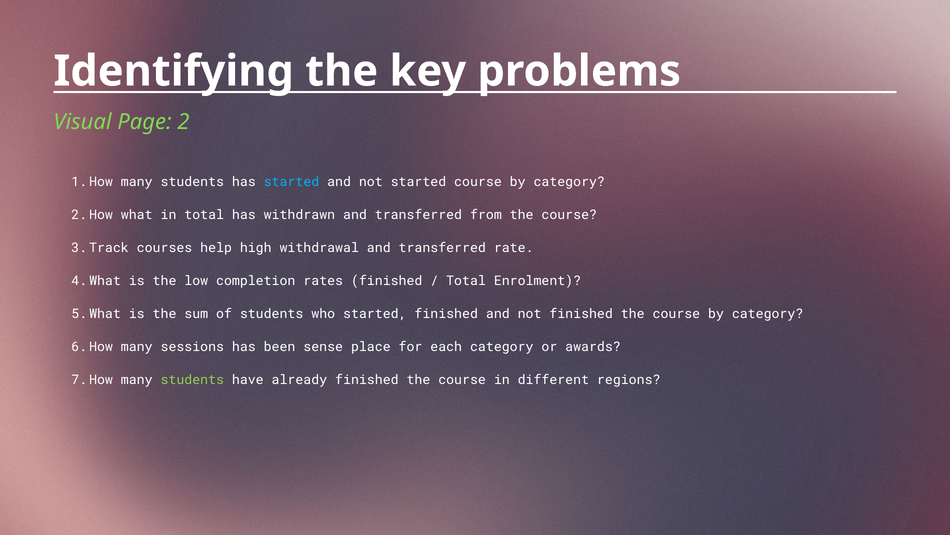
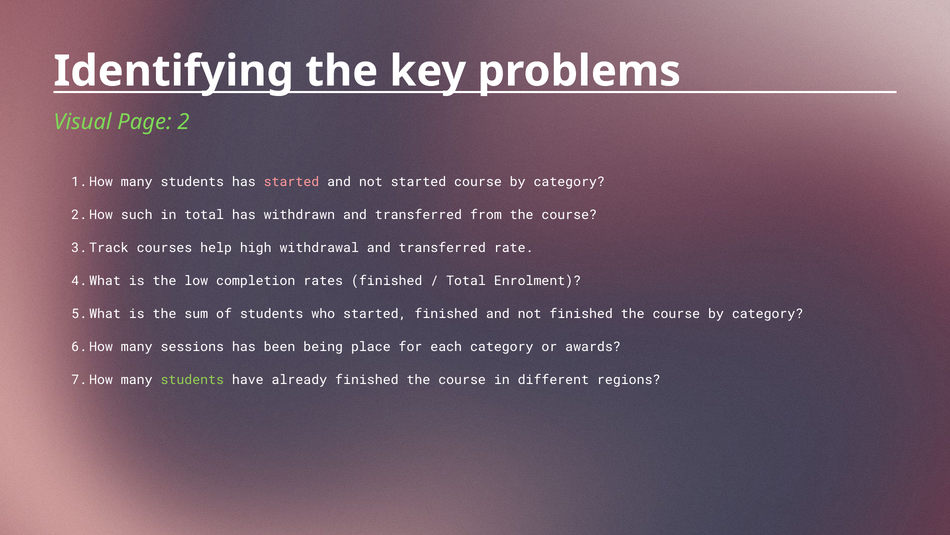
started at (291, 182) colour: light blue -> pink
what: what -> such
sense: sense -> being
